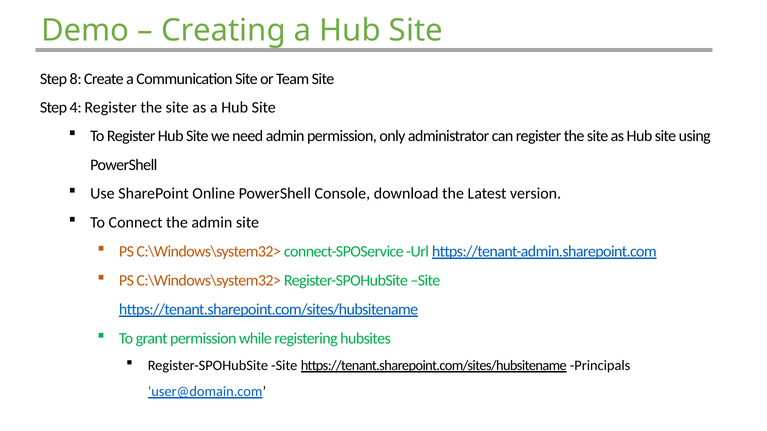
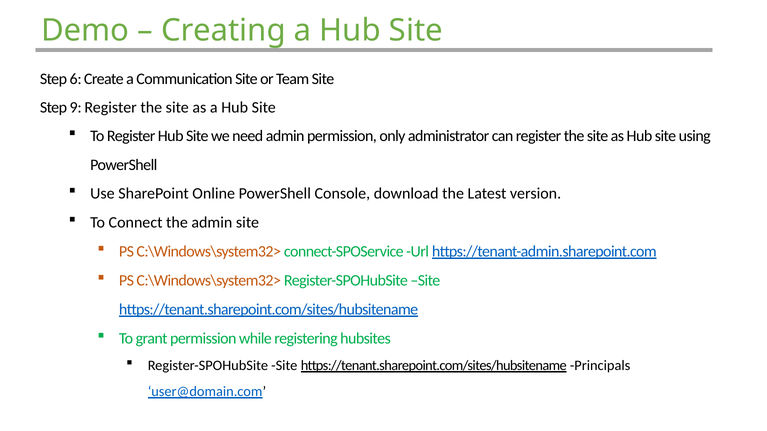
8: 8 -> 6
4: 4 -> 9
